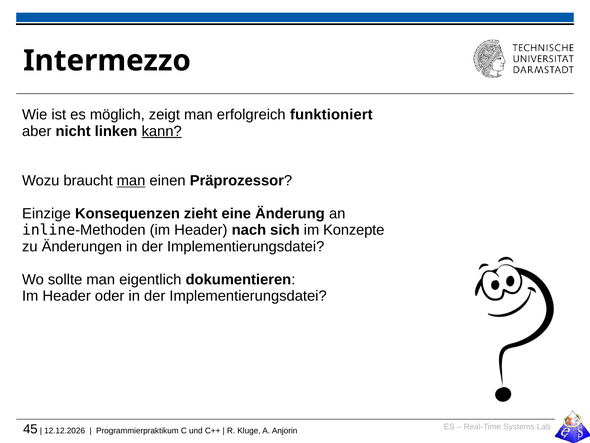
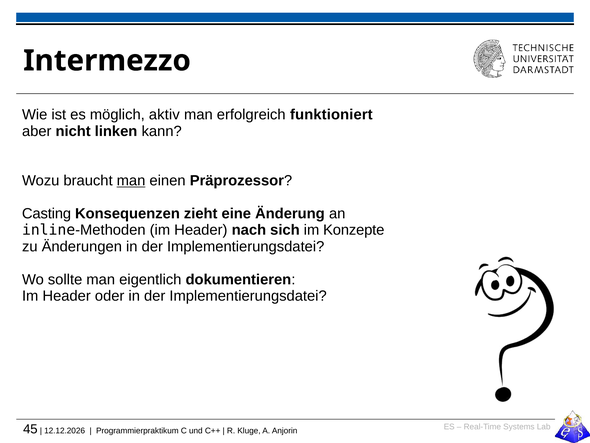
zeigt: zeigt -> aktiv
kann underline: present -> none
Einzige: Einzige -> Casting
